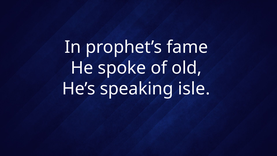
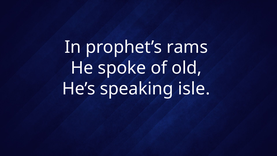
fame: fame -> rams
